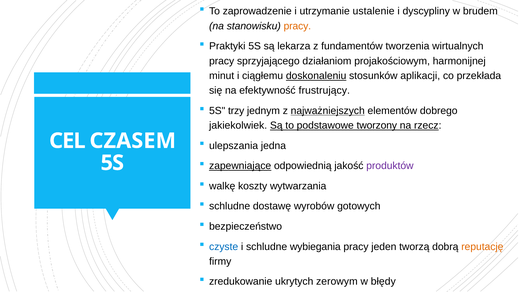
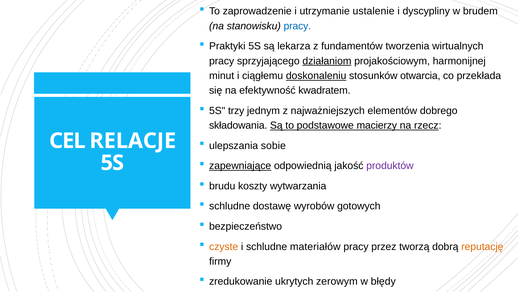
pracy at (297, 26) colour: orange -> blue
działaniom underline: none -> present
aplikacji: aplikacji -> otwarcia
frustrujący: frustrujący -> kwadratem
najważniejszych underline: present -> none
jakiekolwiek: jakiekolwiek -> składowania
tworzony: tworzony -> macierzy
CZASEM: CZASEM -> RELACJE
jedna: jedna -> sobie
walkę: walkę -> brudu
czyste colour: blue -> orange
wybiegania: wybiegania -> materiałów
jeden: jeden -> przez
